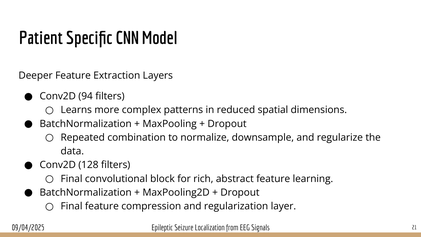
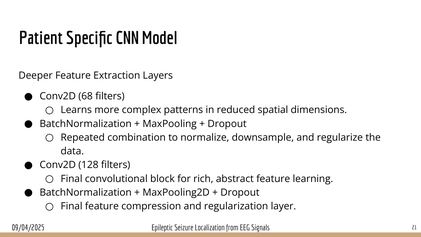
94: 94 -> 68
